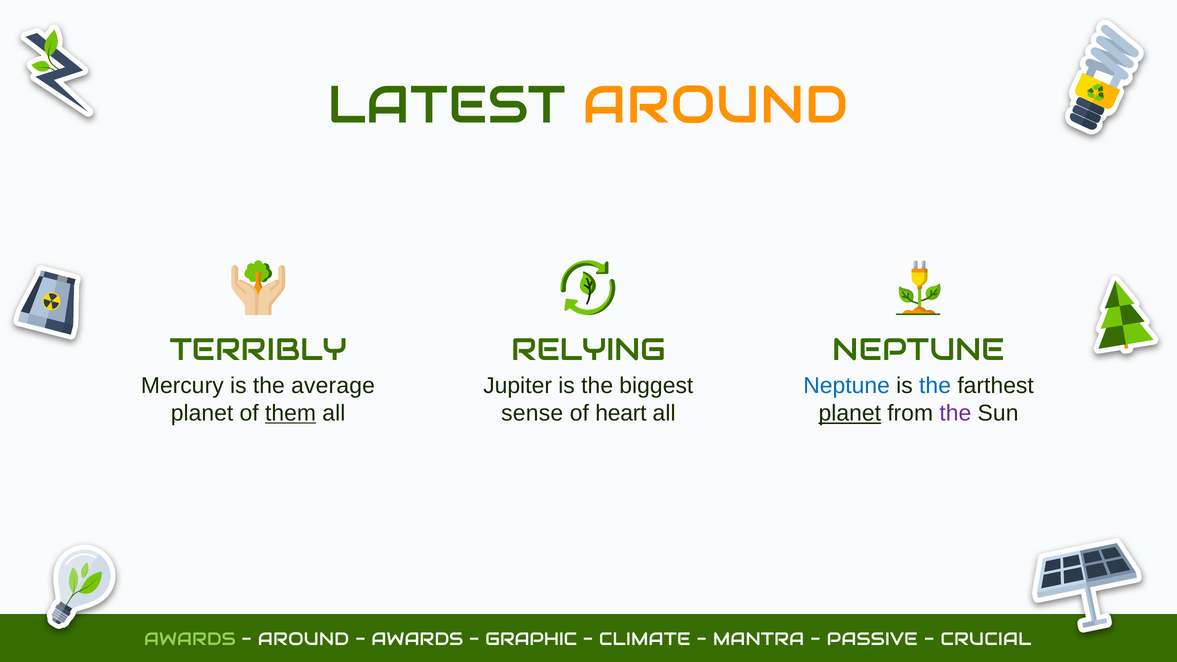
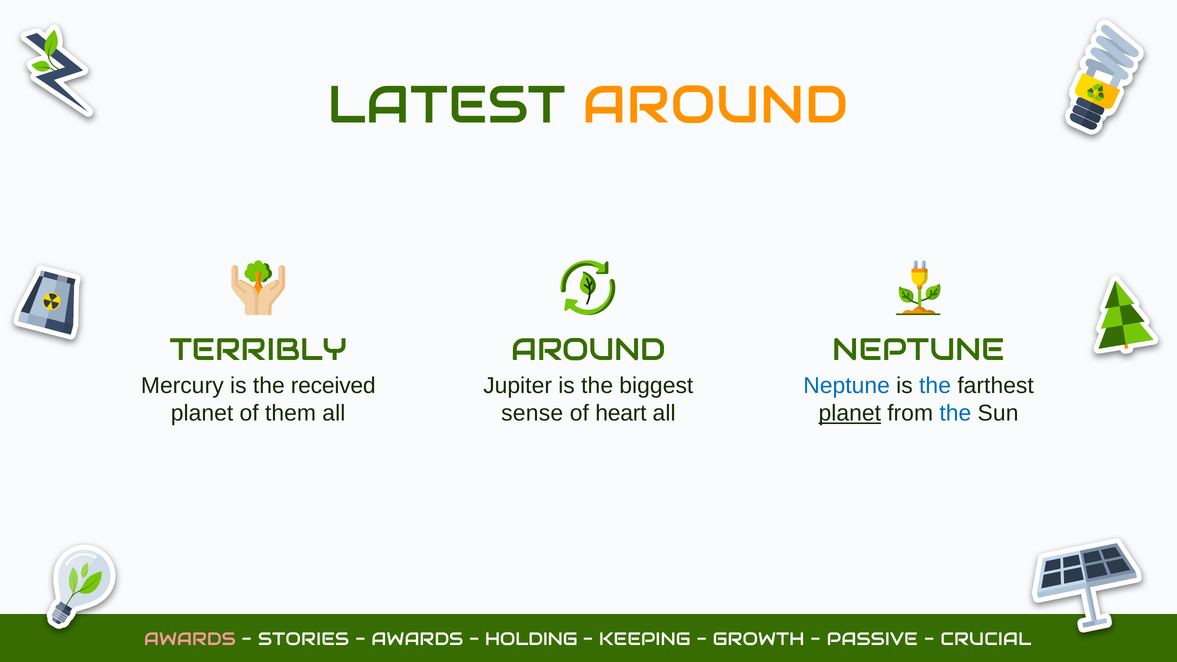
RELYING at (589, 350): RELYING -> AROUND
average: average -> received
them underline: present -> none
the at (955, 413) colour: purple -> blue
AWARDS at (190, 639) colour: light green -> pink
AROUND at (304, 639): AROUND -> STORIES
GRAPHIC: GRAPHIC -> HOLDING
CLIMATE: CLIMATE -> KEEPING
MANTRA: MANTRA -> GROWTH
